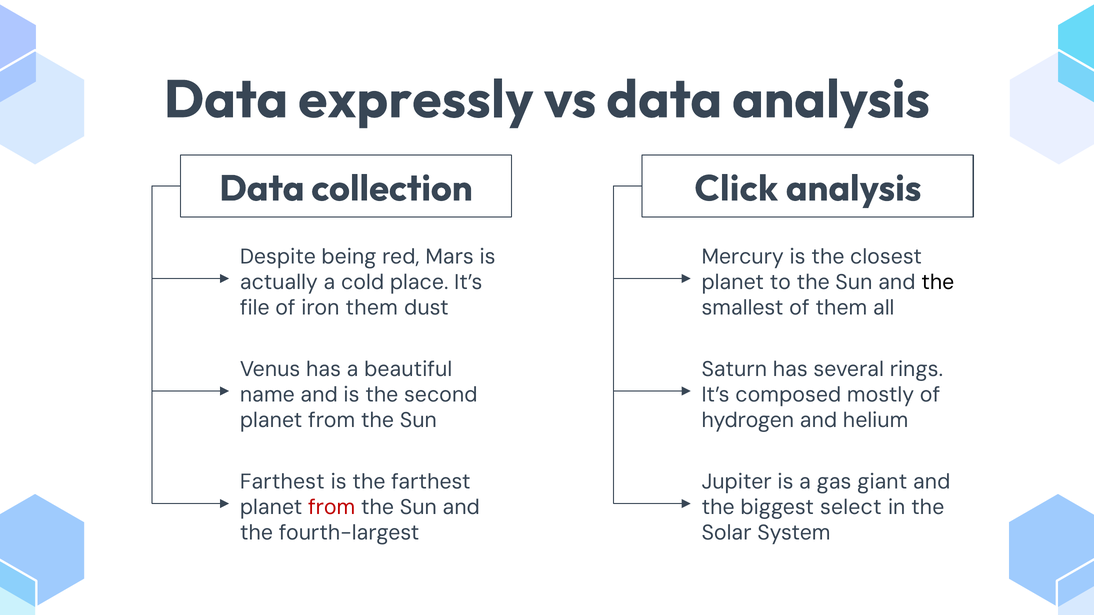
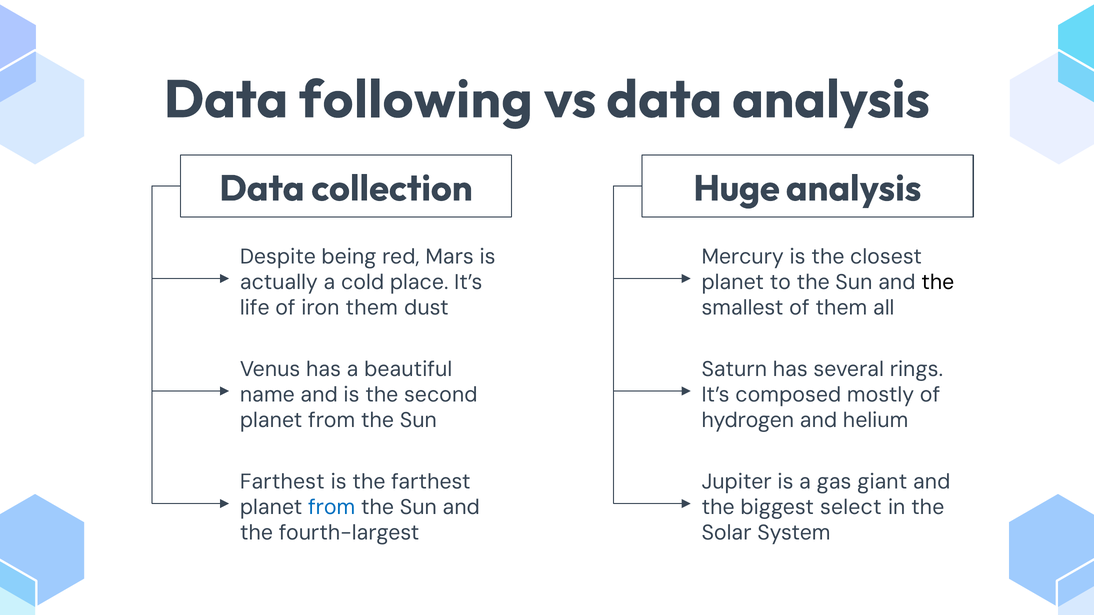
expressly: expressly -> following
Click: Click -> Huge
file: file -> life
from at (332, 508) colour: red -> blue
